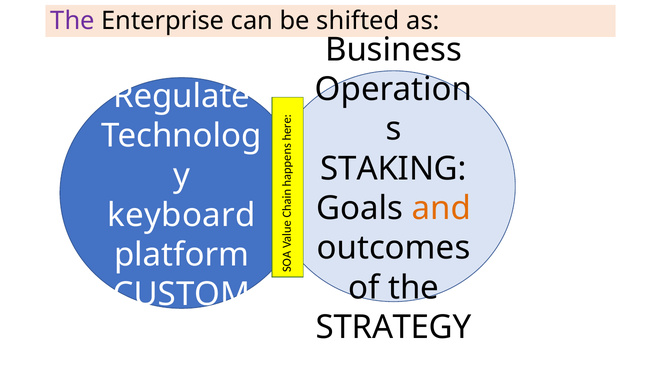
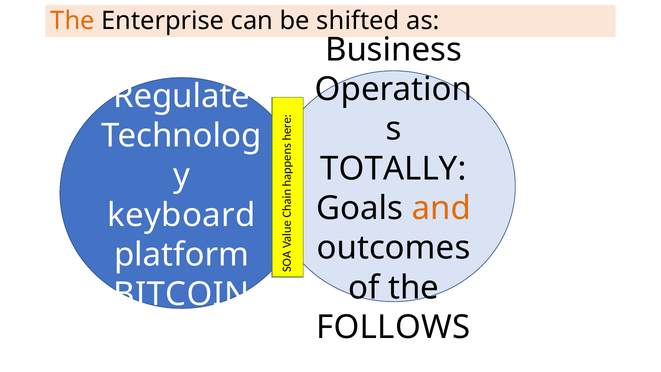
The at (73, 21) colour: purple -> orange
STAKING: STAKING -> TOTALLY
CUSTOM: CUSTOM -> BITCOIN
STRATEGY: STRATEGY -> FOLLOWS
